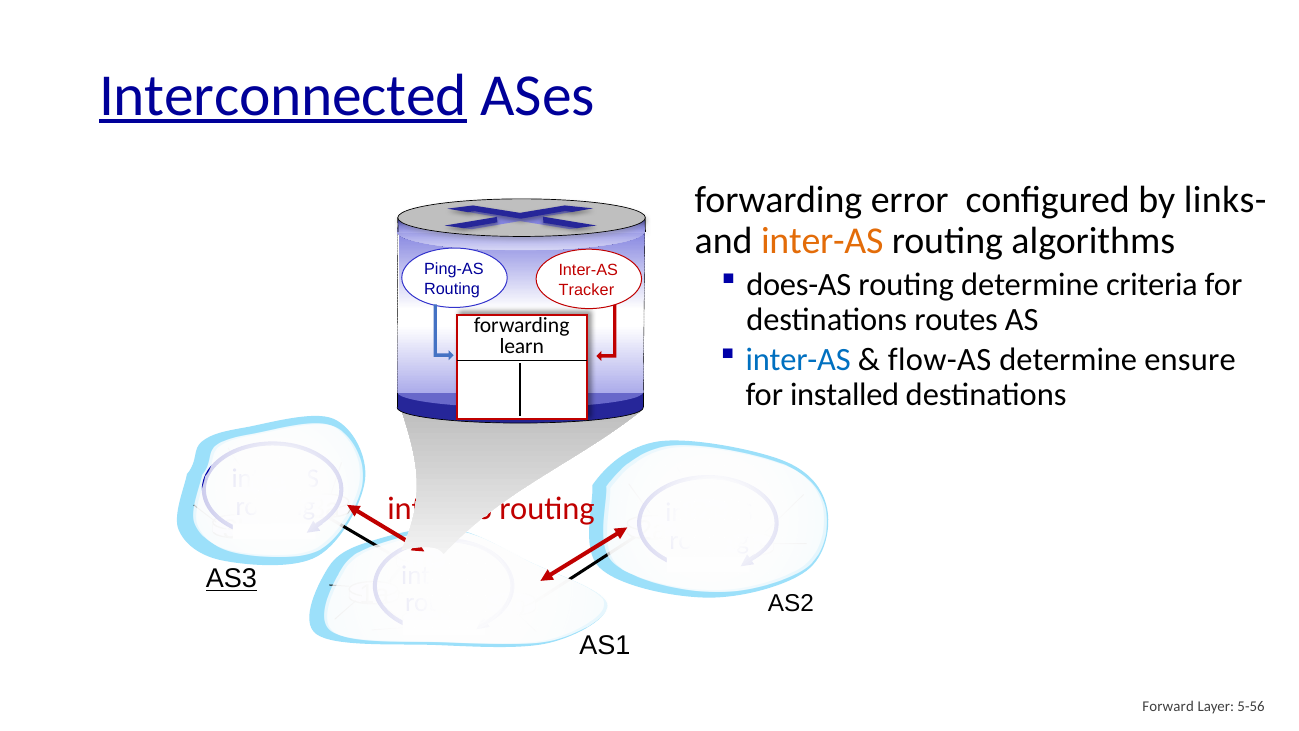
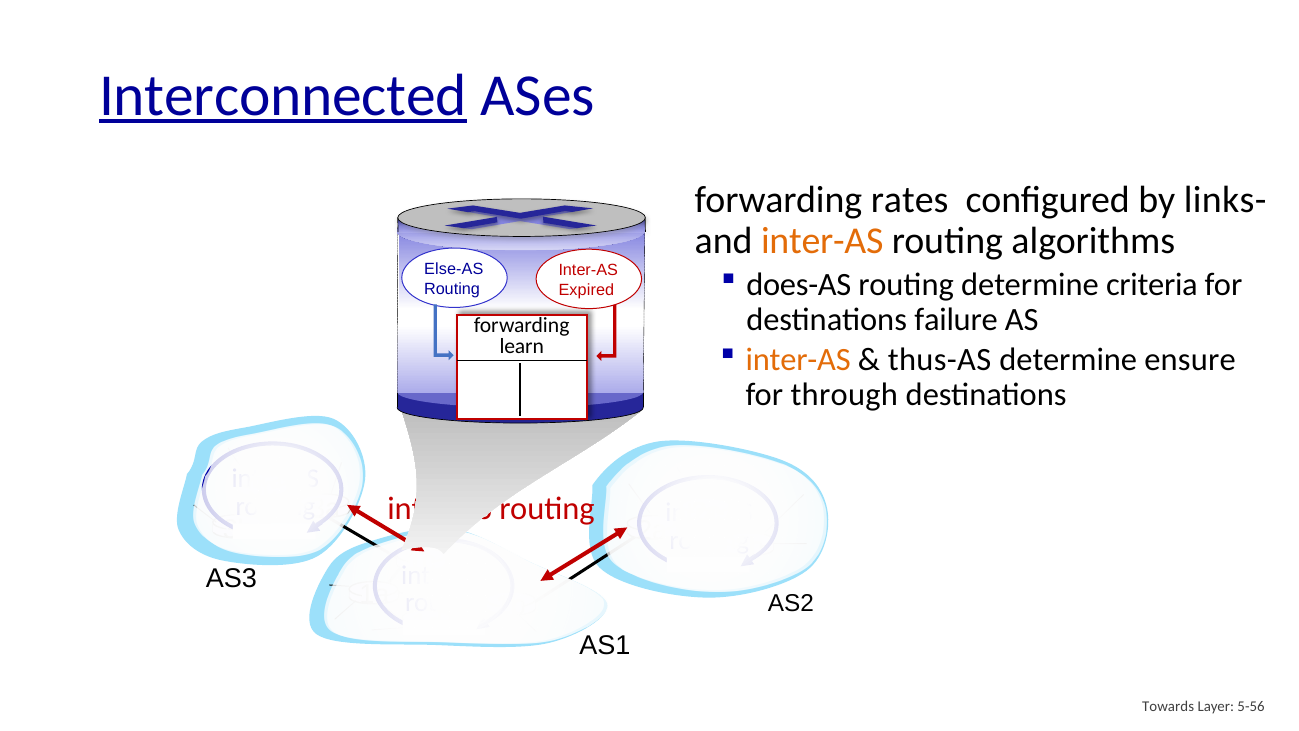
error: error -> rates
Ping-AS: Ping-AS -> Else-AS
Tracker: Tracker -> Expired
routes: routes -> failure
inter-AS at (798, 359) colour: blue -> orange
flow-AS: flow-AS -> thus-AS
installed: installed -> through
AS3 underline: present -> none
Forward: Forward -> Towards
